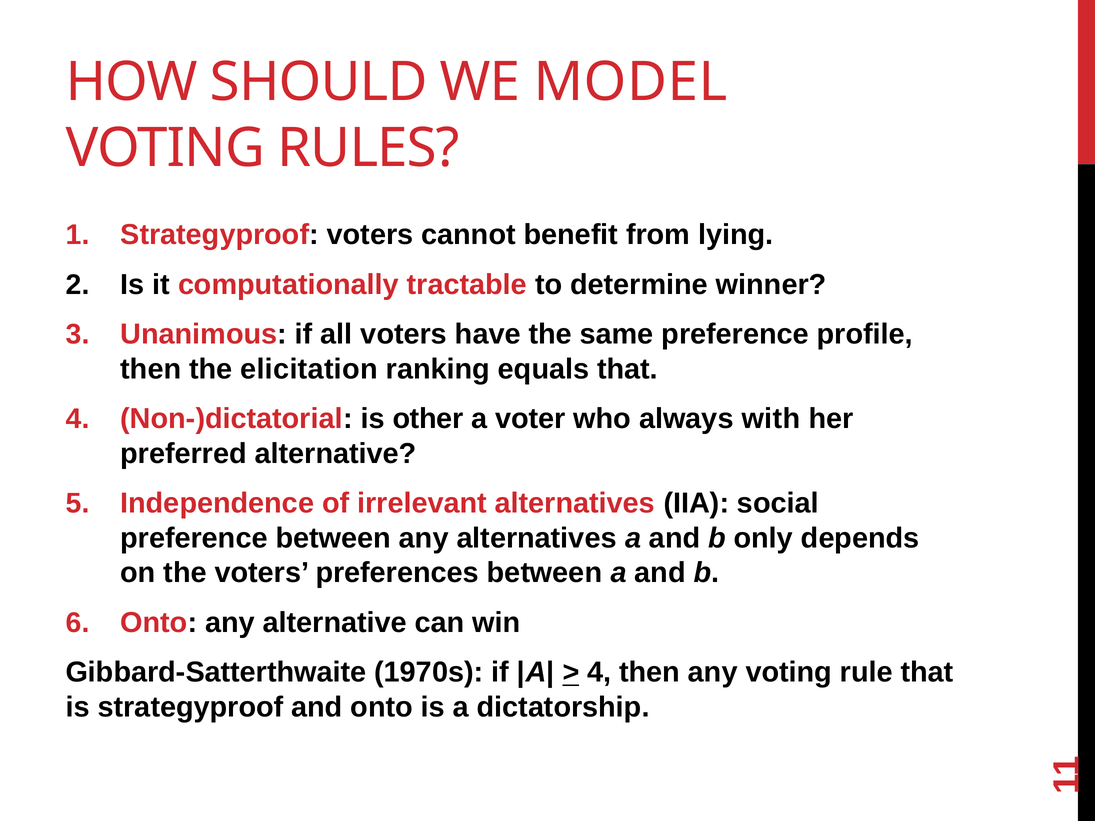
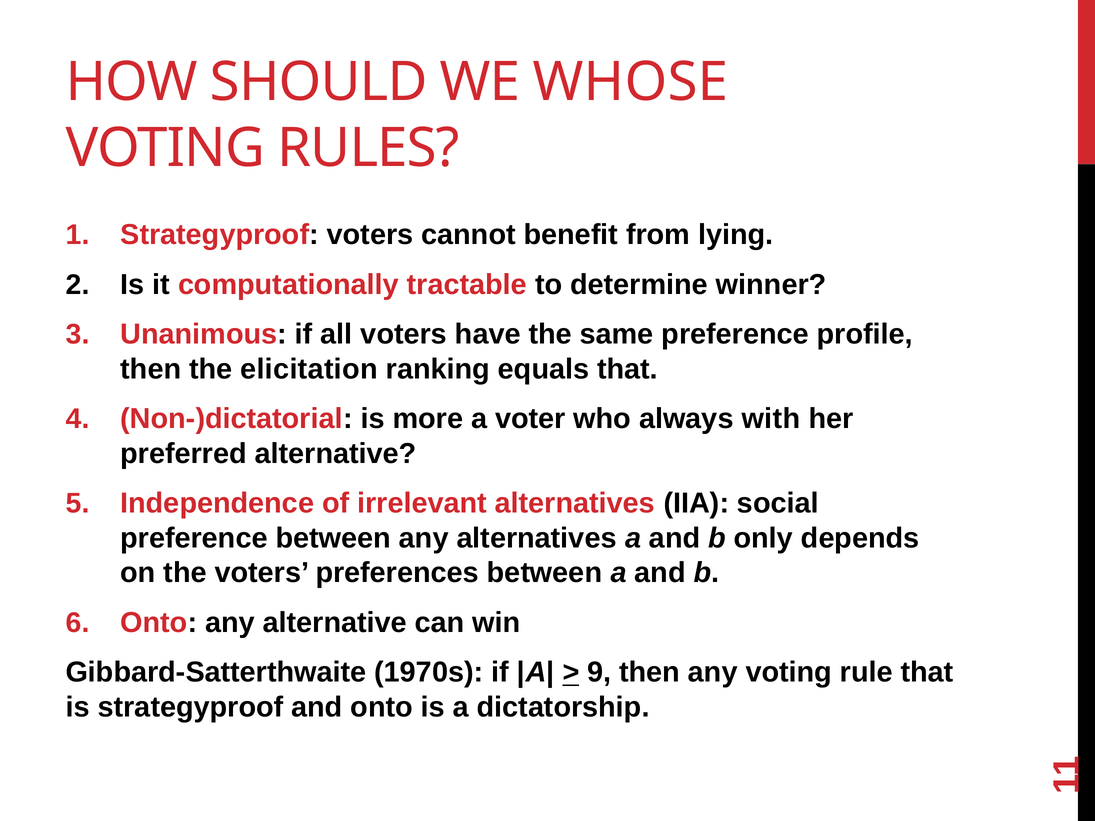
MODEL: MODEL -> WHOSE
other: other -> more
4 at (599, 673): 4 -> 9
